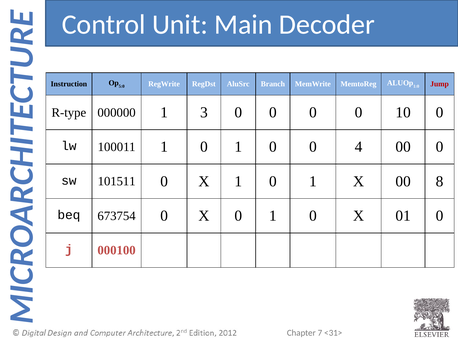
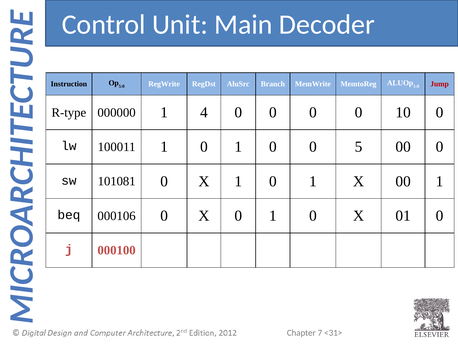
3: 3 -> 4
4: 4 -> 5
101511: 101511 -> 101081
00 8: 8 -> 1
673754: 673754 -> 000106
